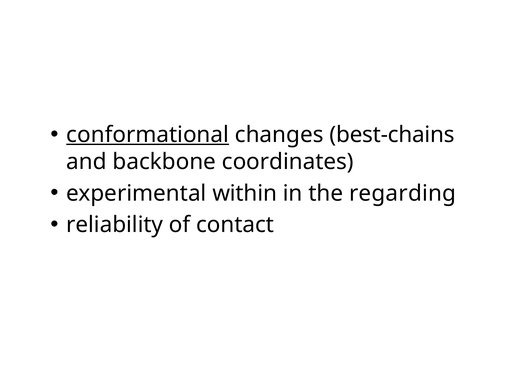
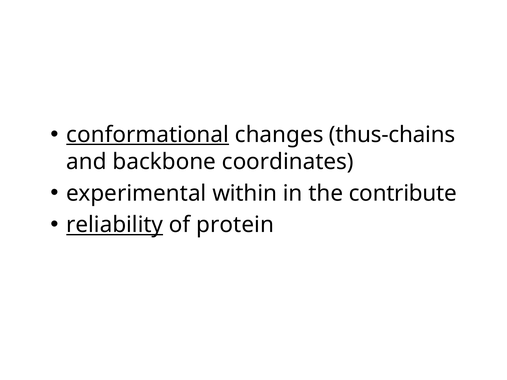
best-chains: best-chains -> thus-chains
regarding: regarding -> contribute
reliability underline: none -> present
contact: contact -> protein
